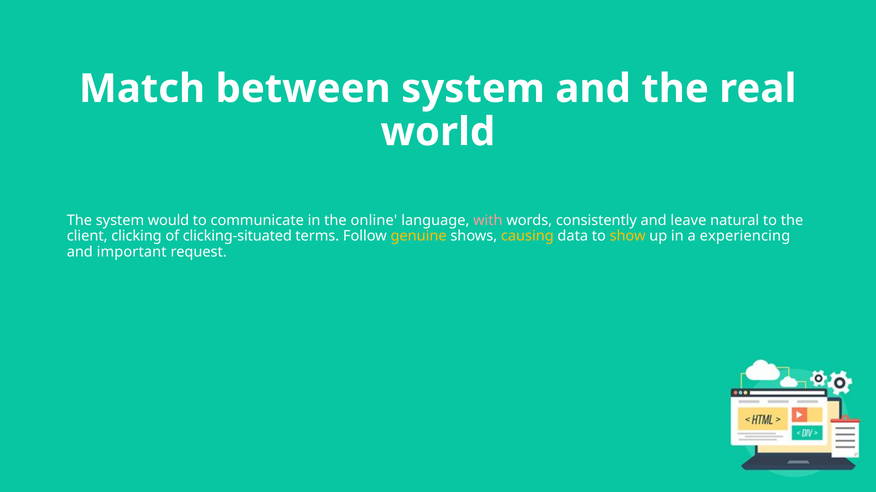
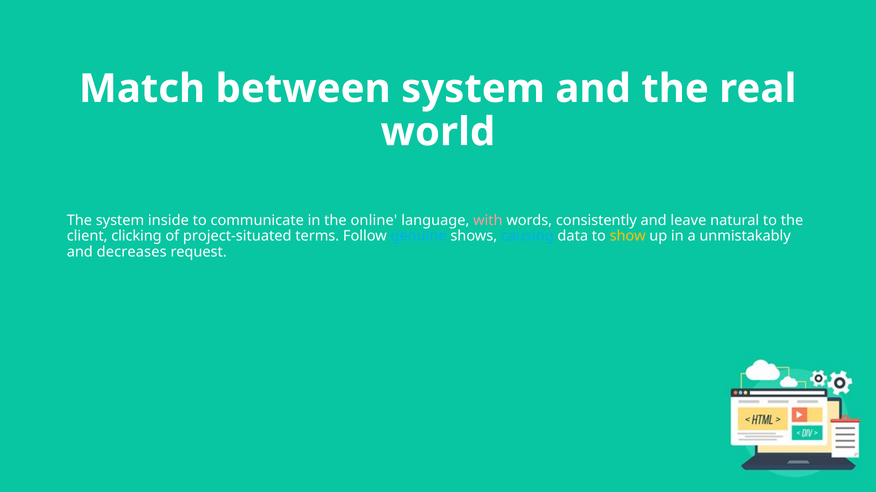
would: would -> inside
clicking-situated: clicking-situated -> project-situated
genuine colour: yellow -> light blue
causing colour: yellow -> light blue
experiencing: experiencing -> unmistakably
important: important -> decreases
